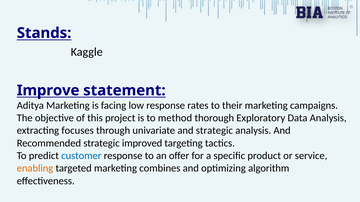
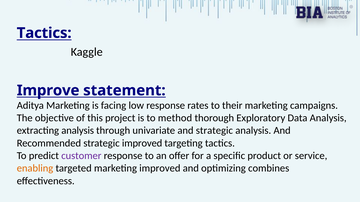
Stands at (44, 33): Stands -> Tactics
extracting focuses: focuses -> analysis
customer colour: blue -> purple
marketing combines: combines -> improved
algorithm: algorithm -> combines
